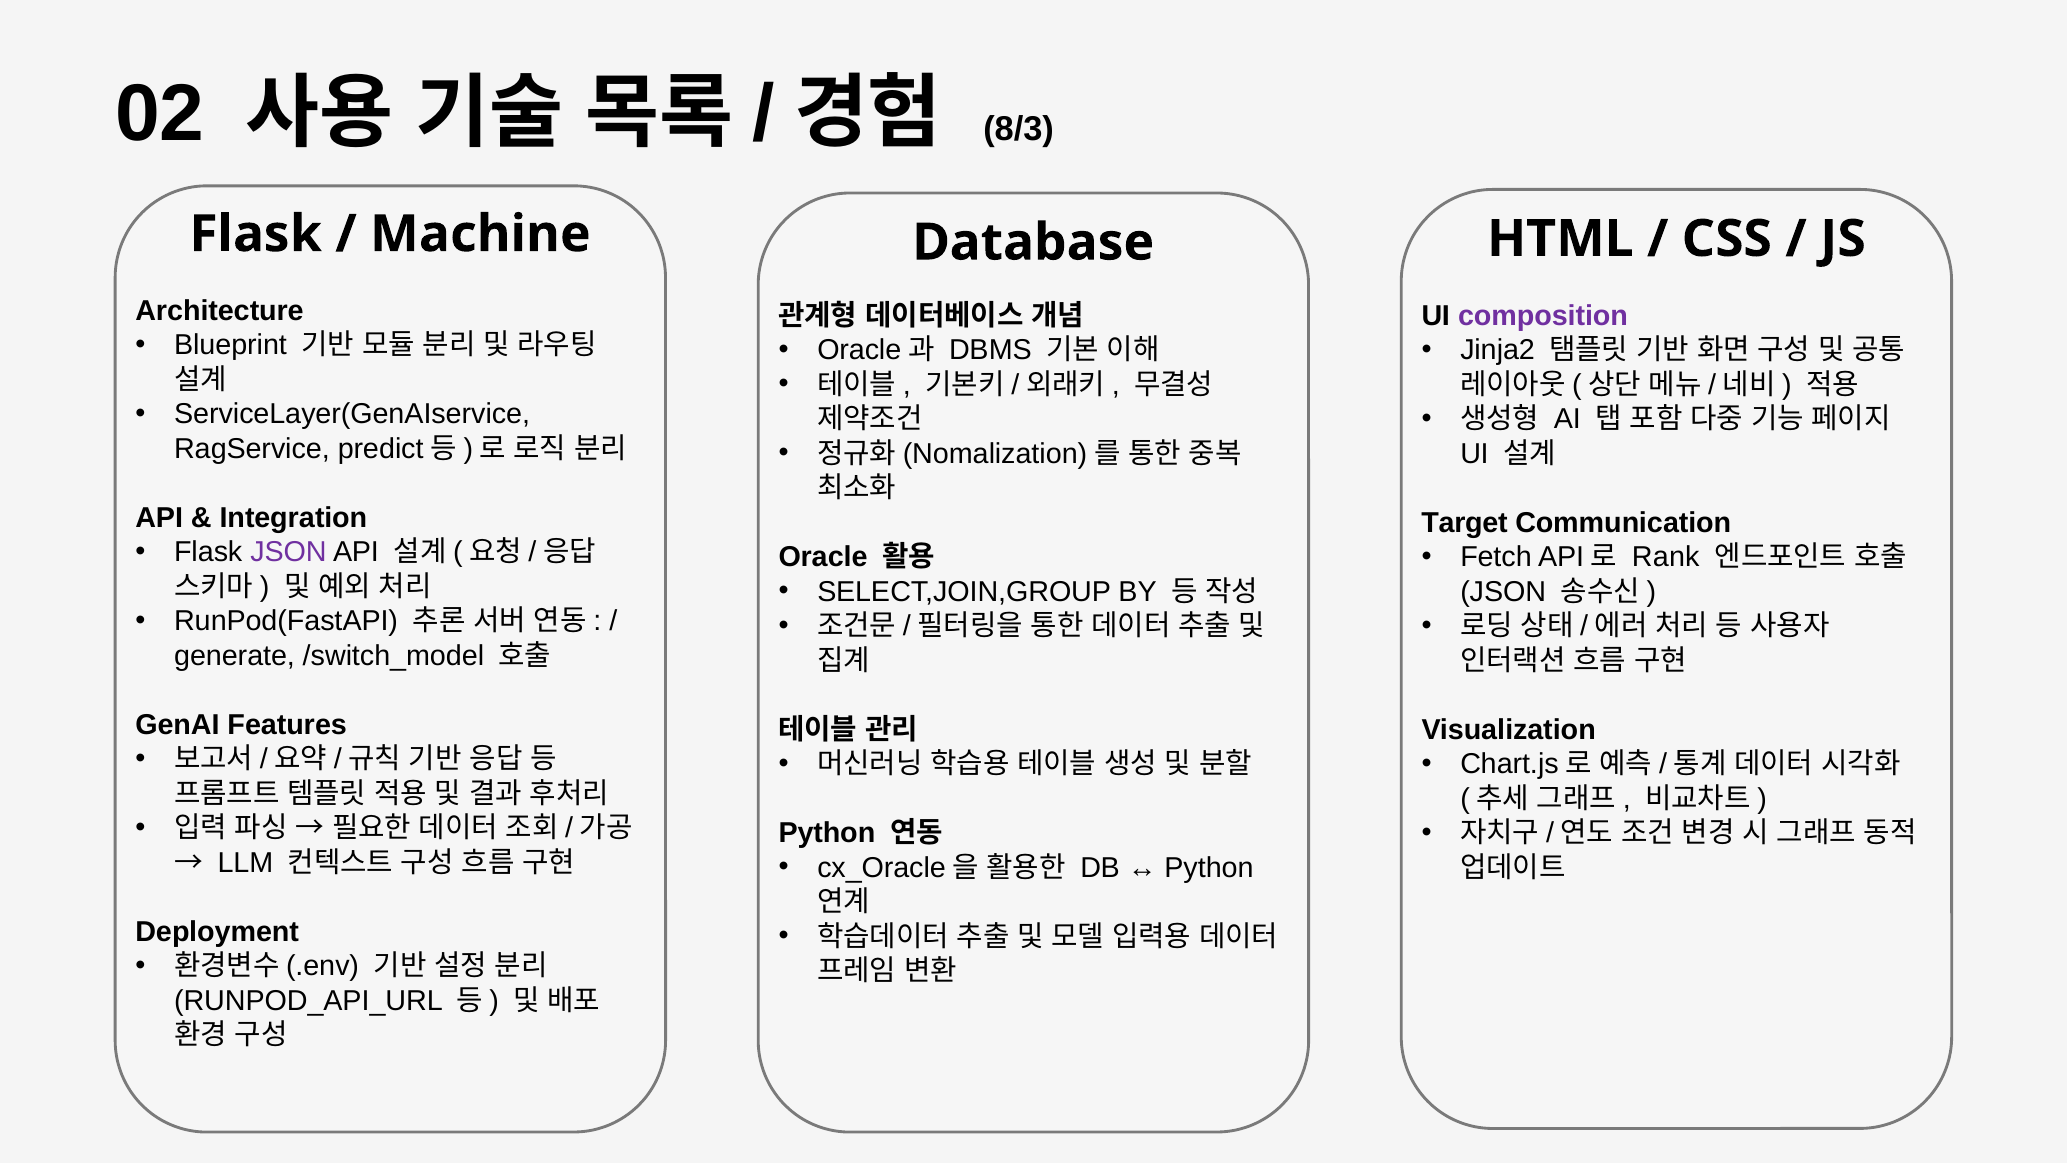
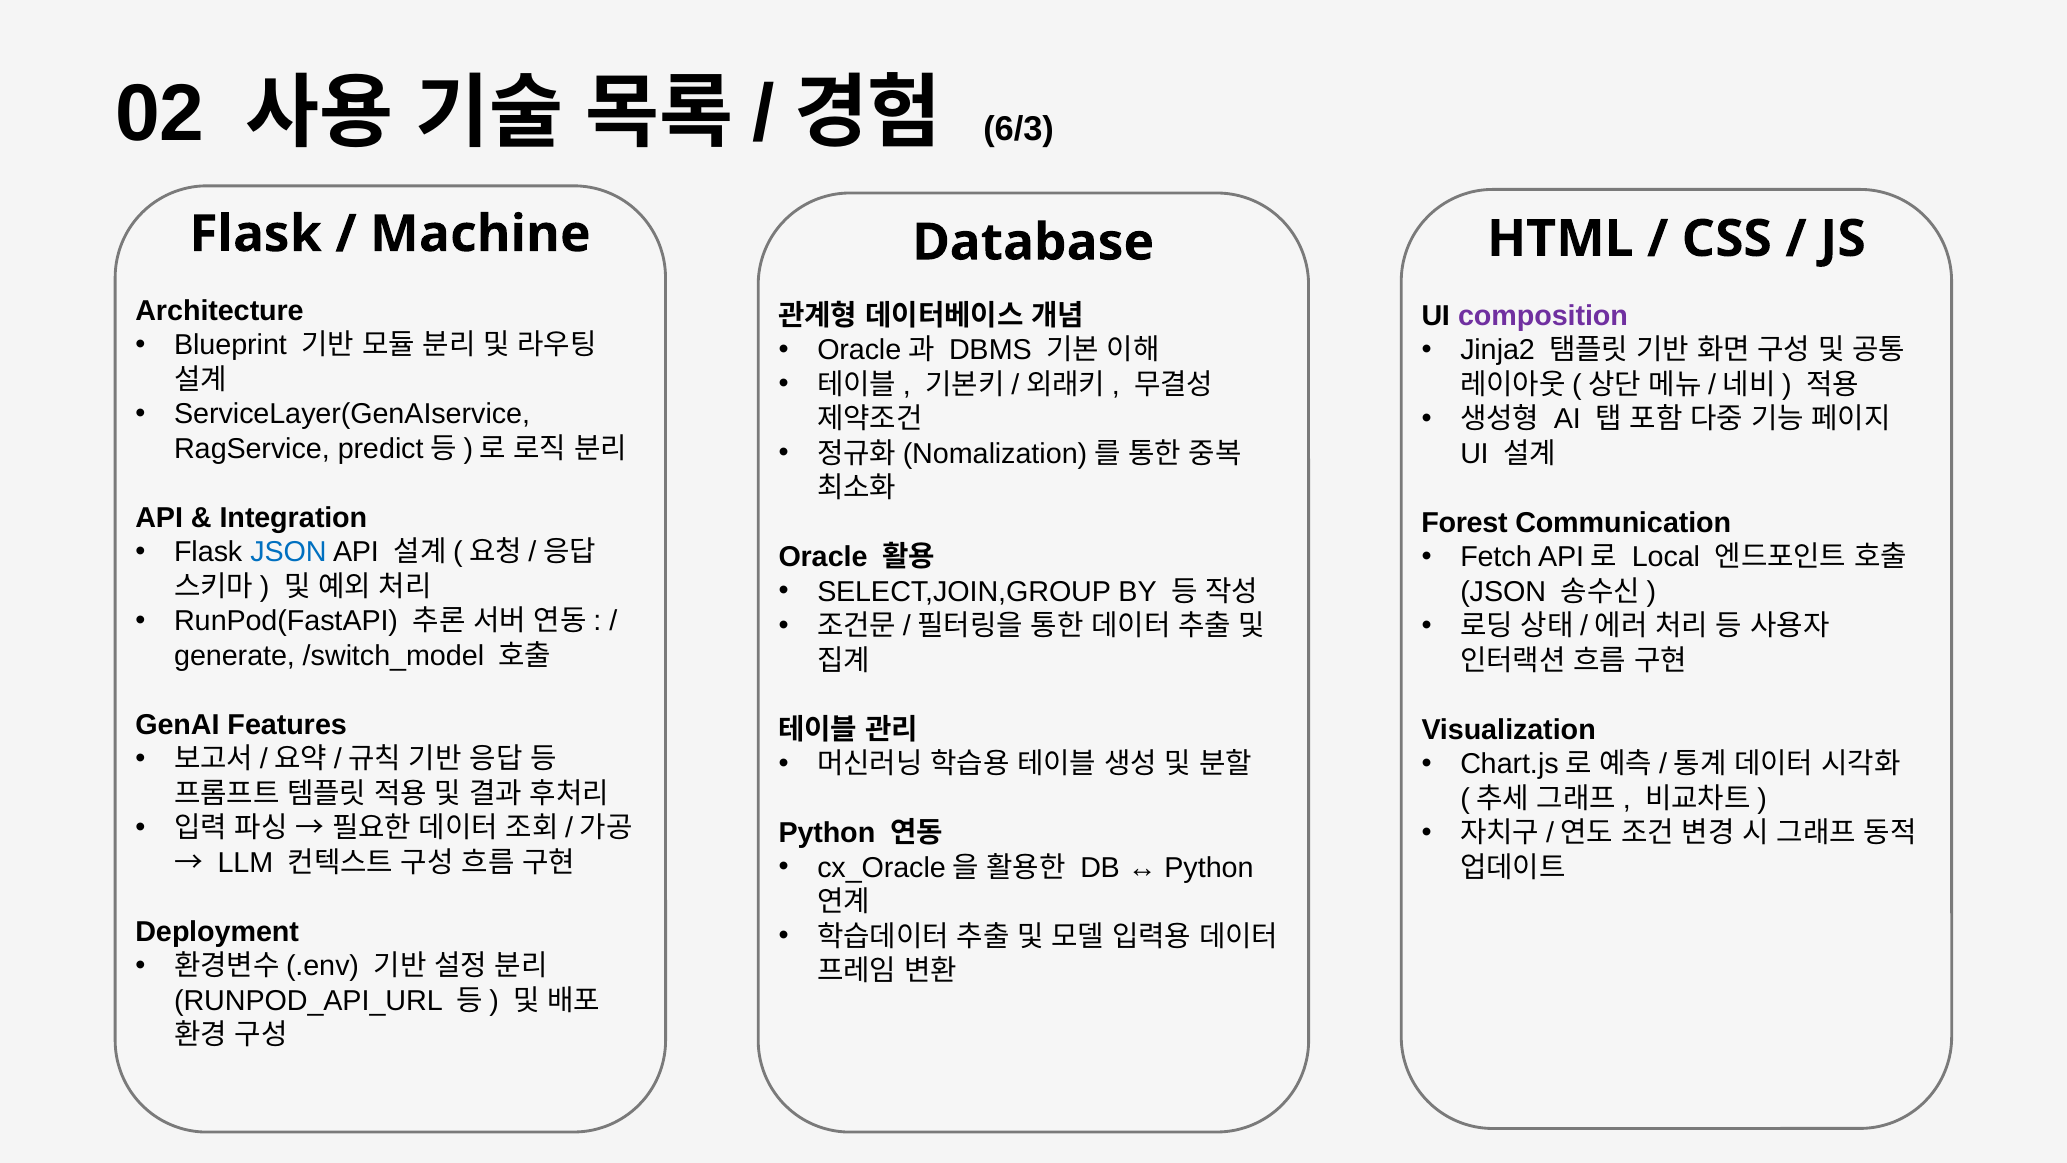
8/3: 8/3 -> 6/3
Target: Target -> Forest
JSON at (289, 552) colour: purple -> blue
Rank: Rank -> Local
